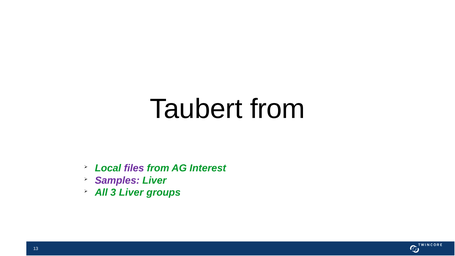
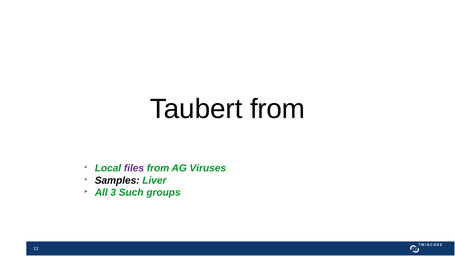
Interest: Interest -> Viruses
Samples colour: purple -> black
3 Liver: Liver -> Such
